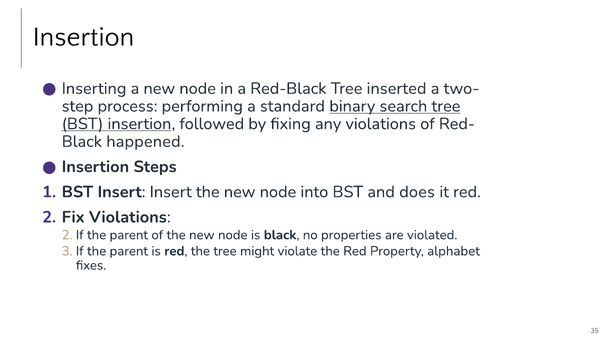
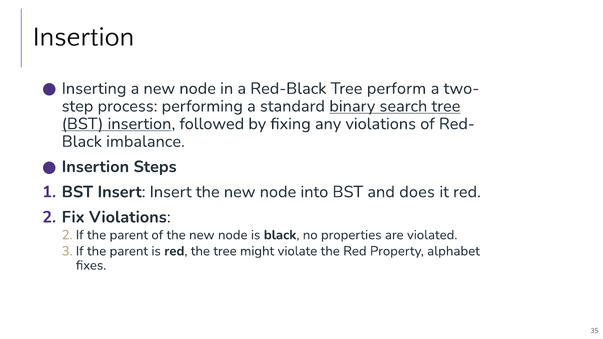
inserted: inserted -> perform
happened: happened -> imbalance
